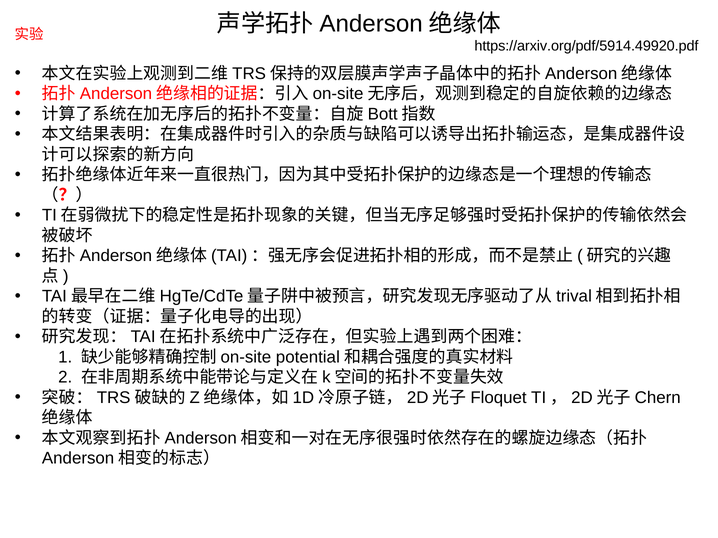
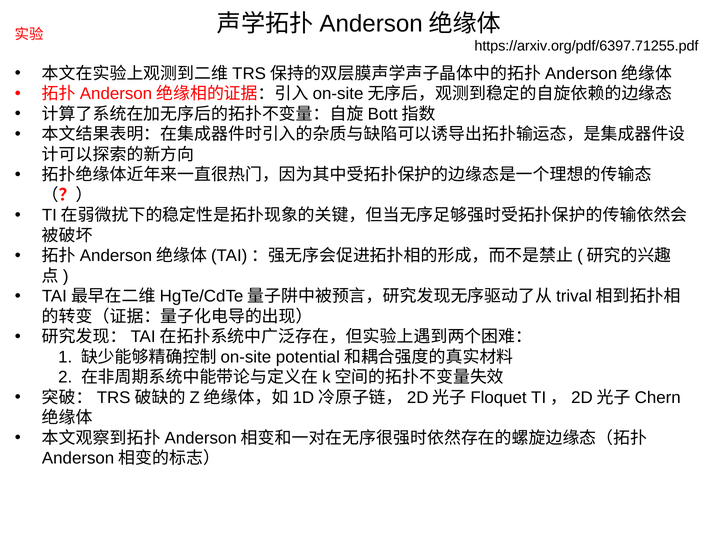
https://arxiv.org/pdf/5914.49920.pdf: https://arxiv.org/pdf/5914.49920.pdf -> https://arxiv.org/pdf/6397.71255.pdf
